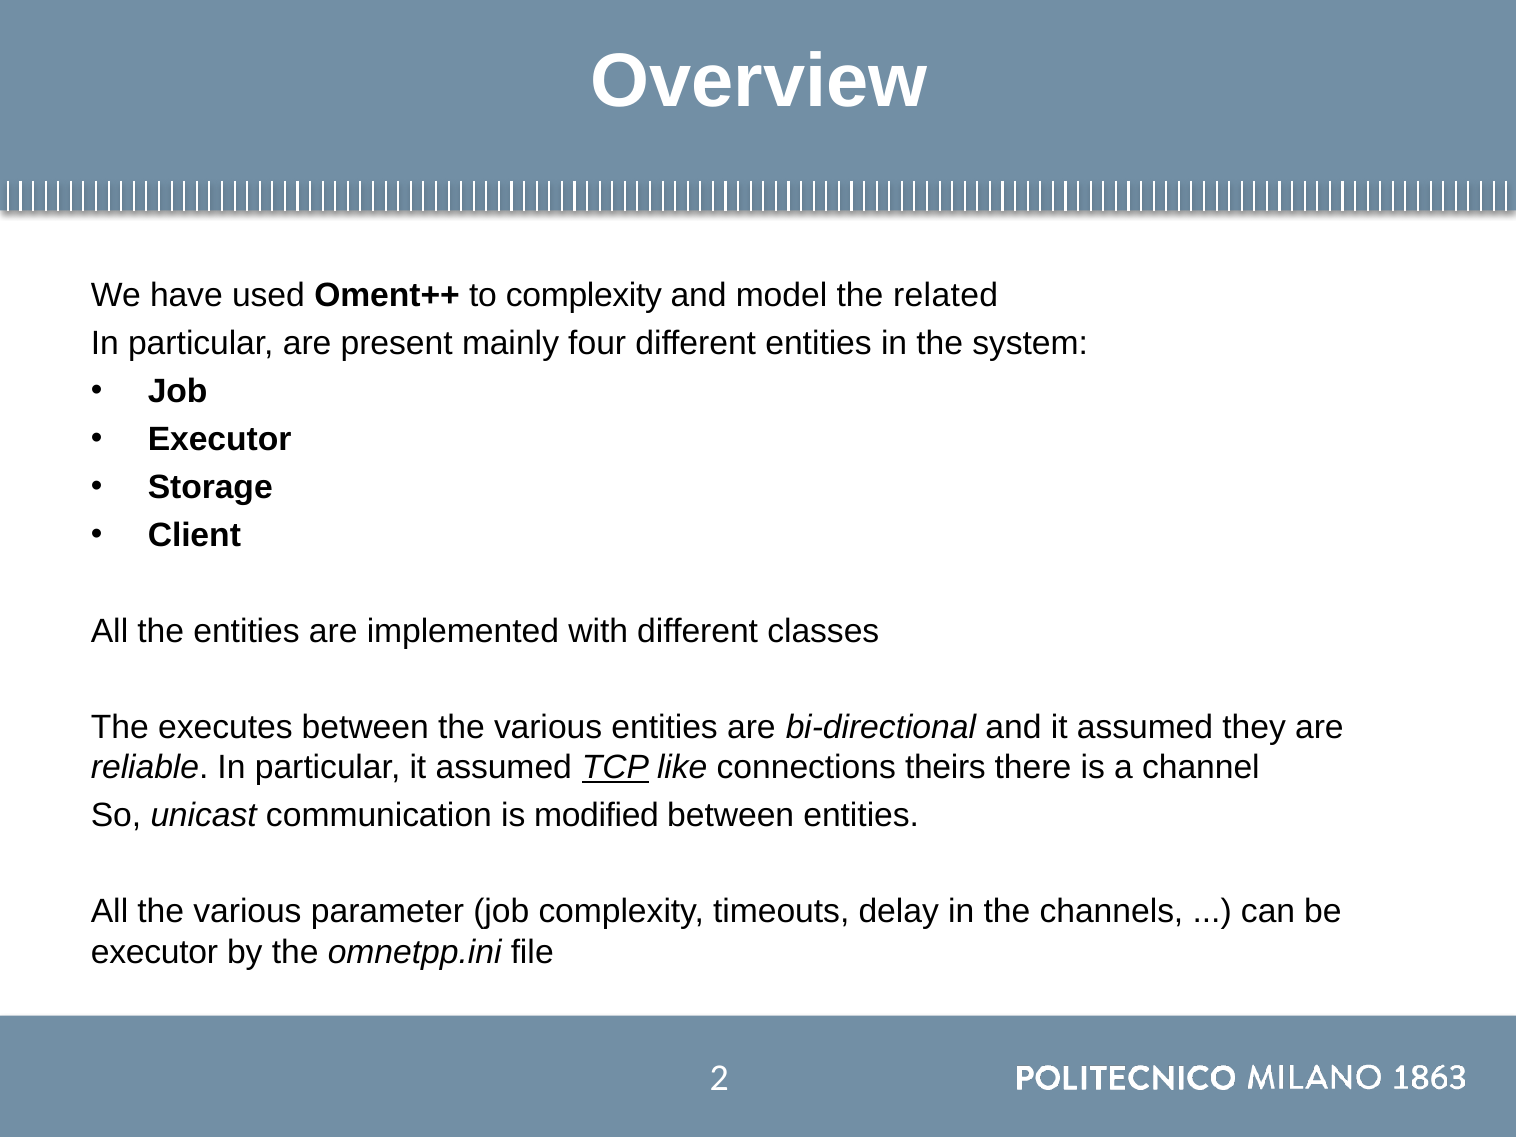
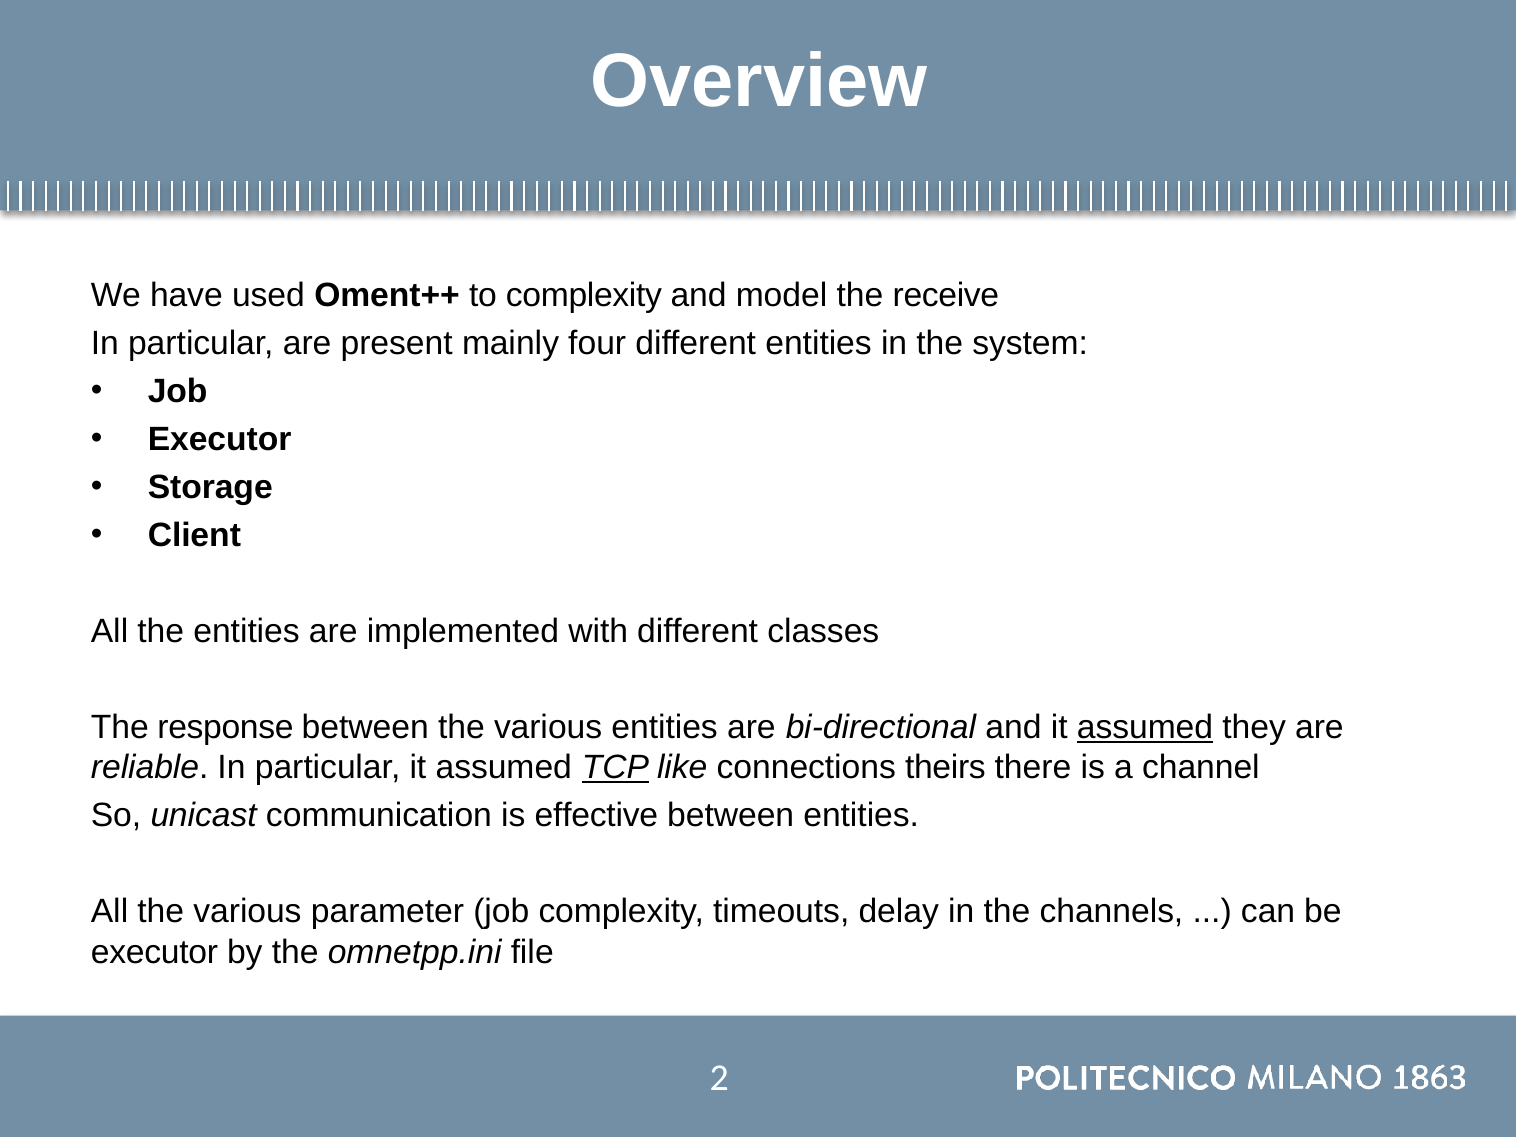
related: related -> receive
executes: executes -> response
assumed at (1145, 727) underline: none -> present
modified: modified -> effective
